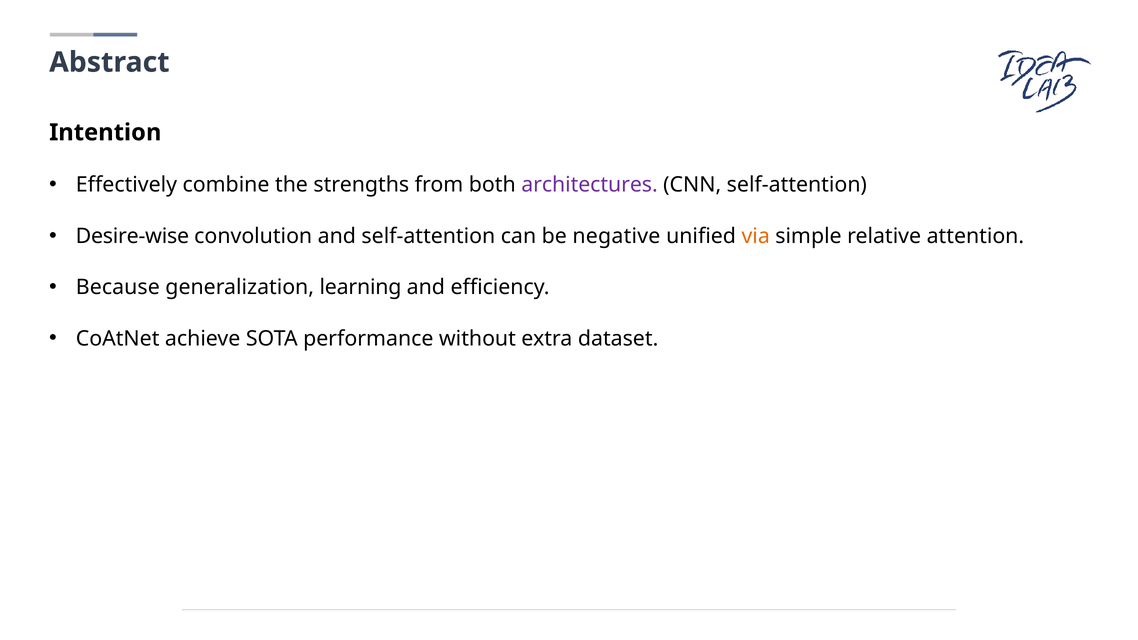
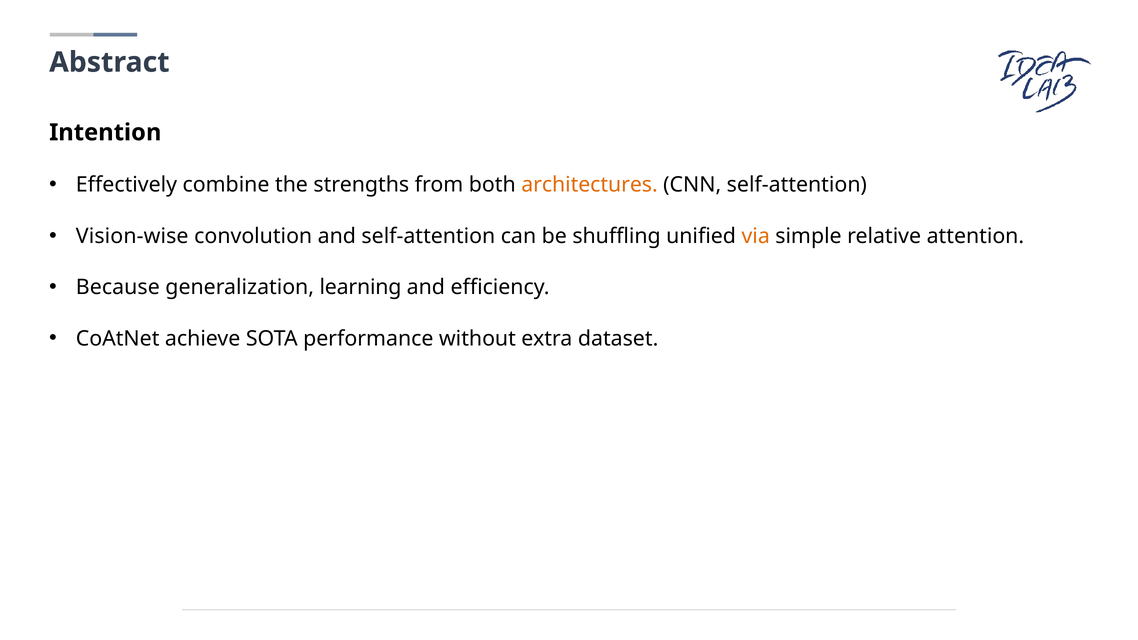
architectures colour: purple -> orange
Desire-wise: Desire-wise -> Vision-wise
negative: negative -> shuffling
